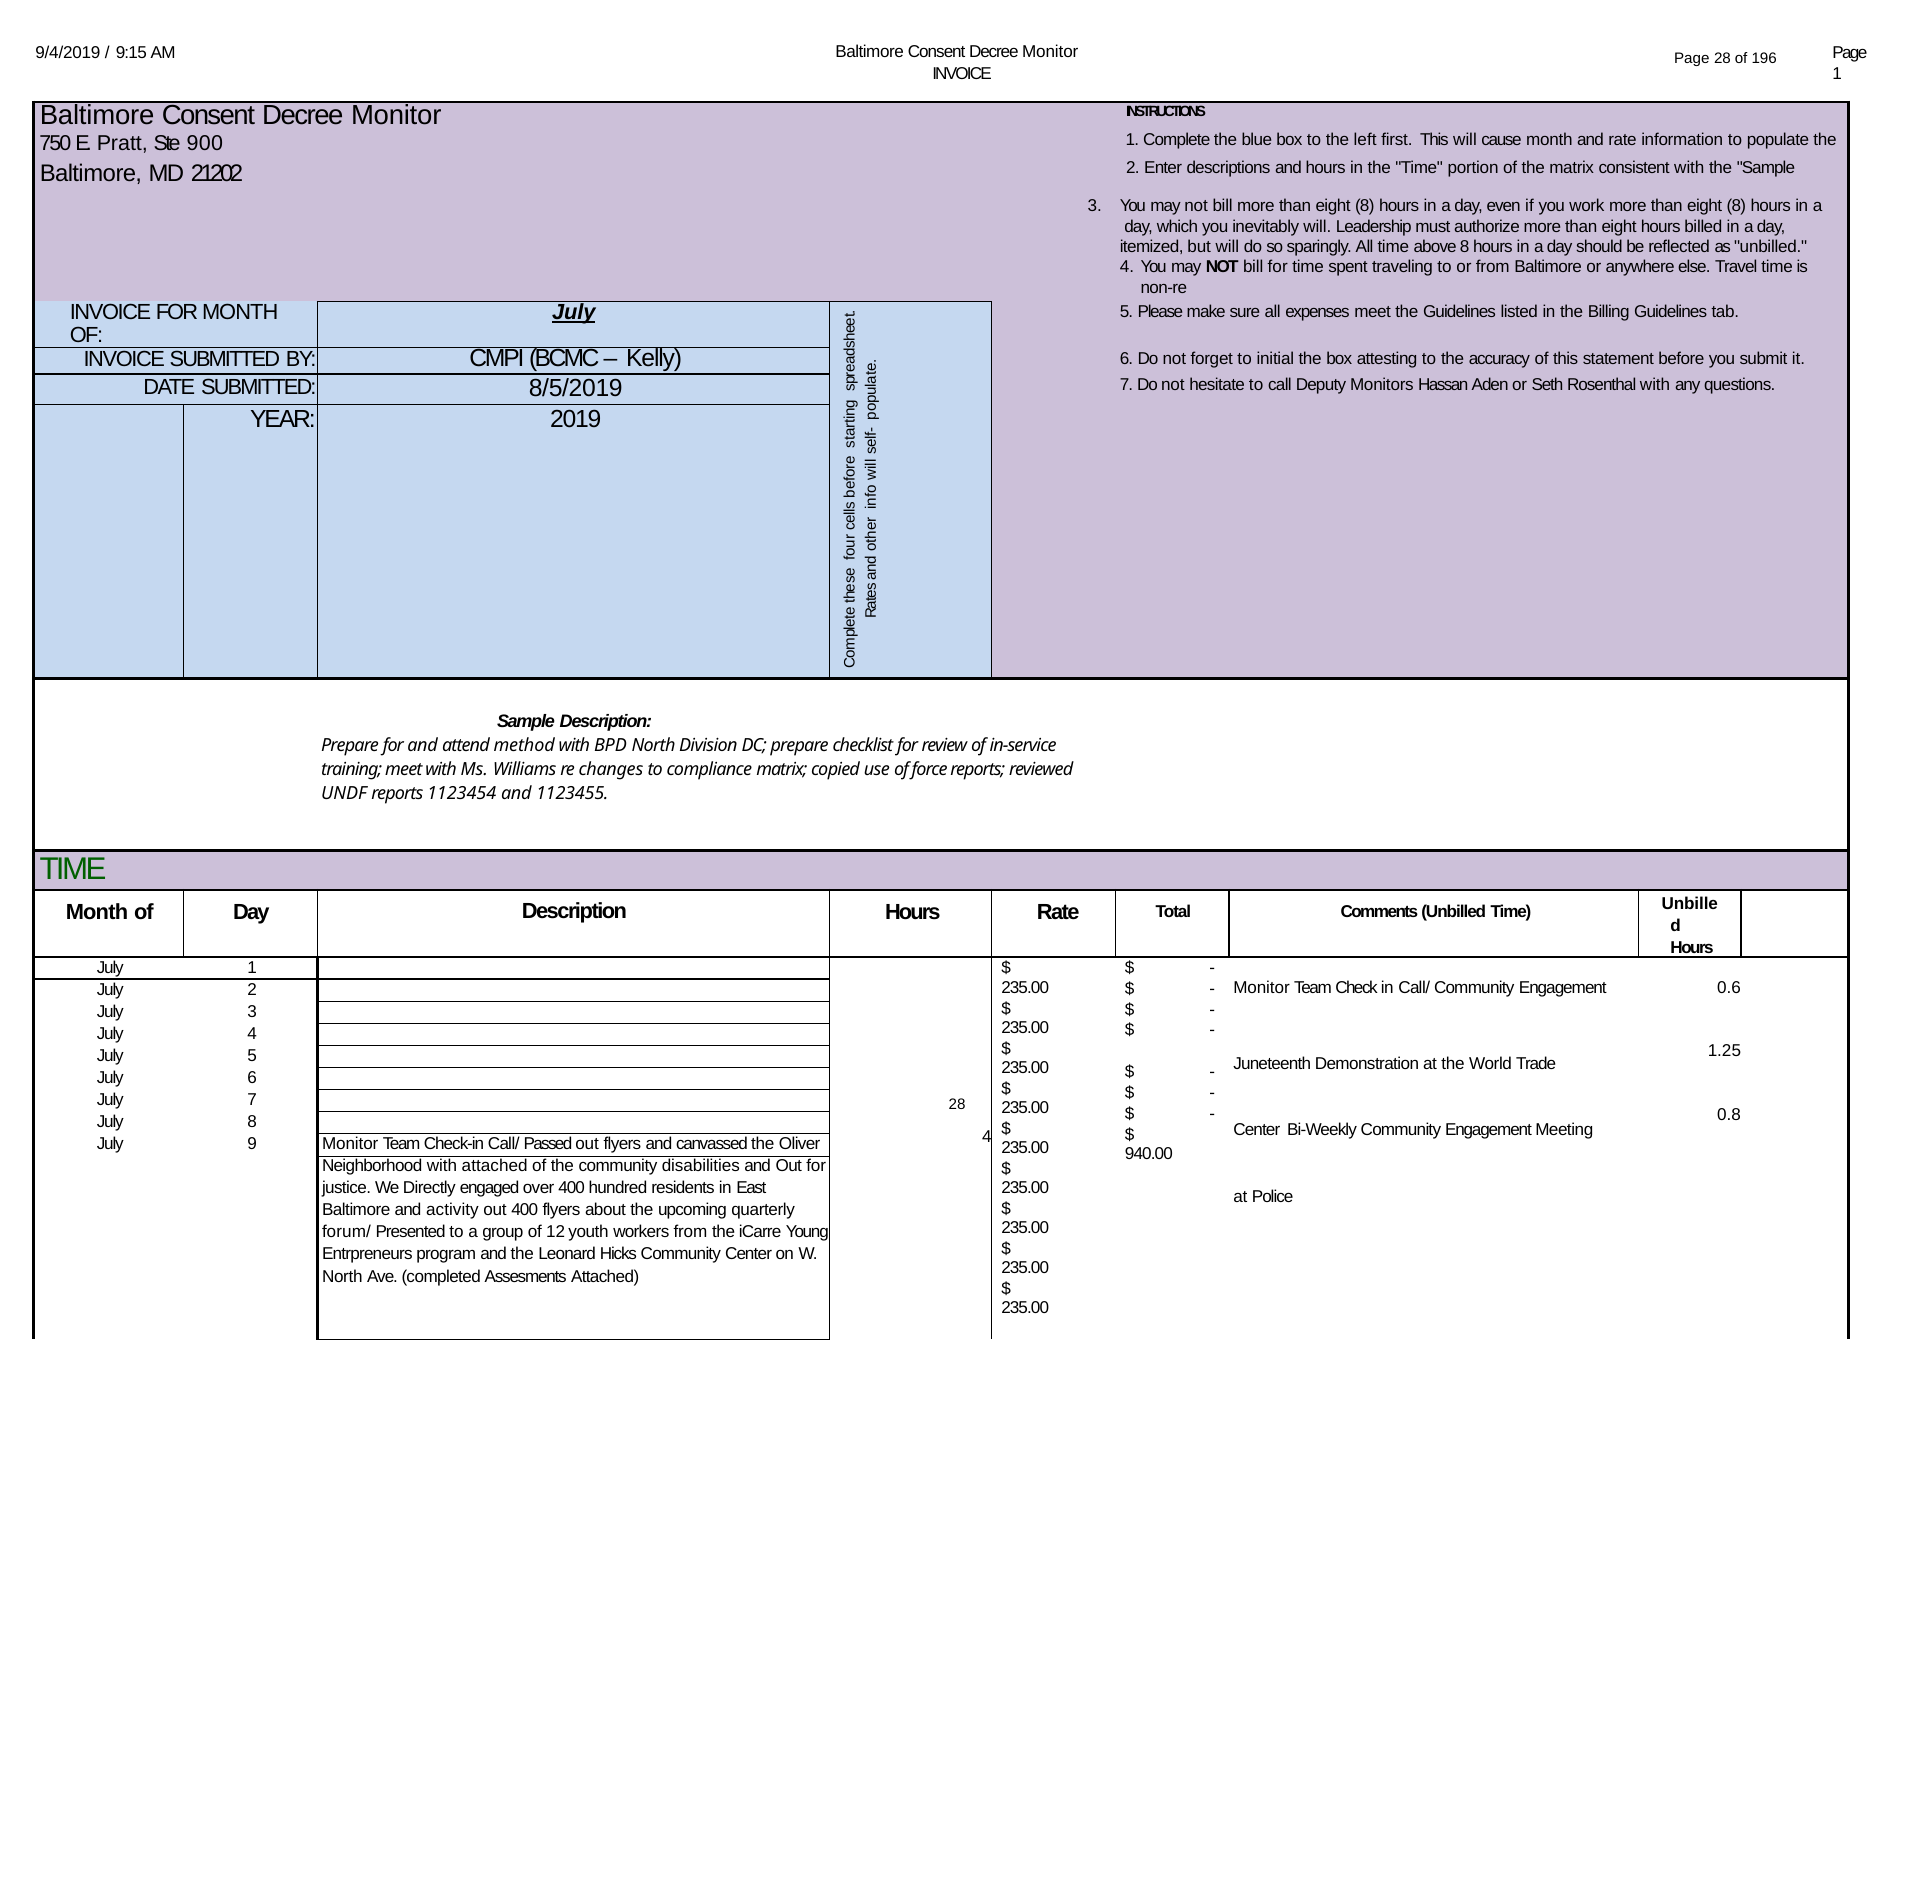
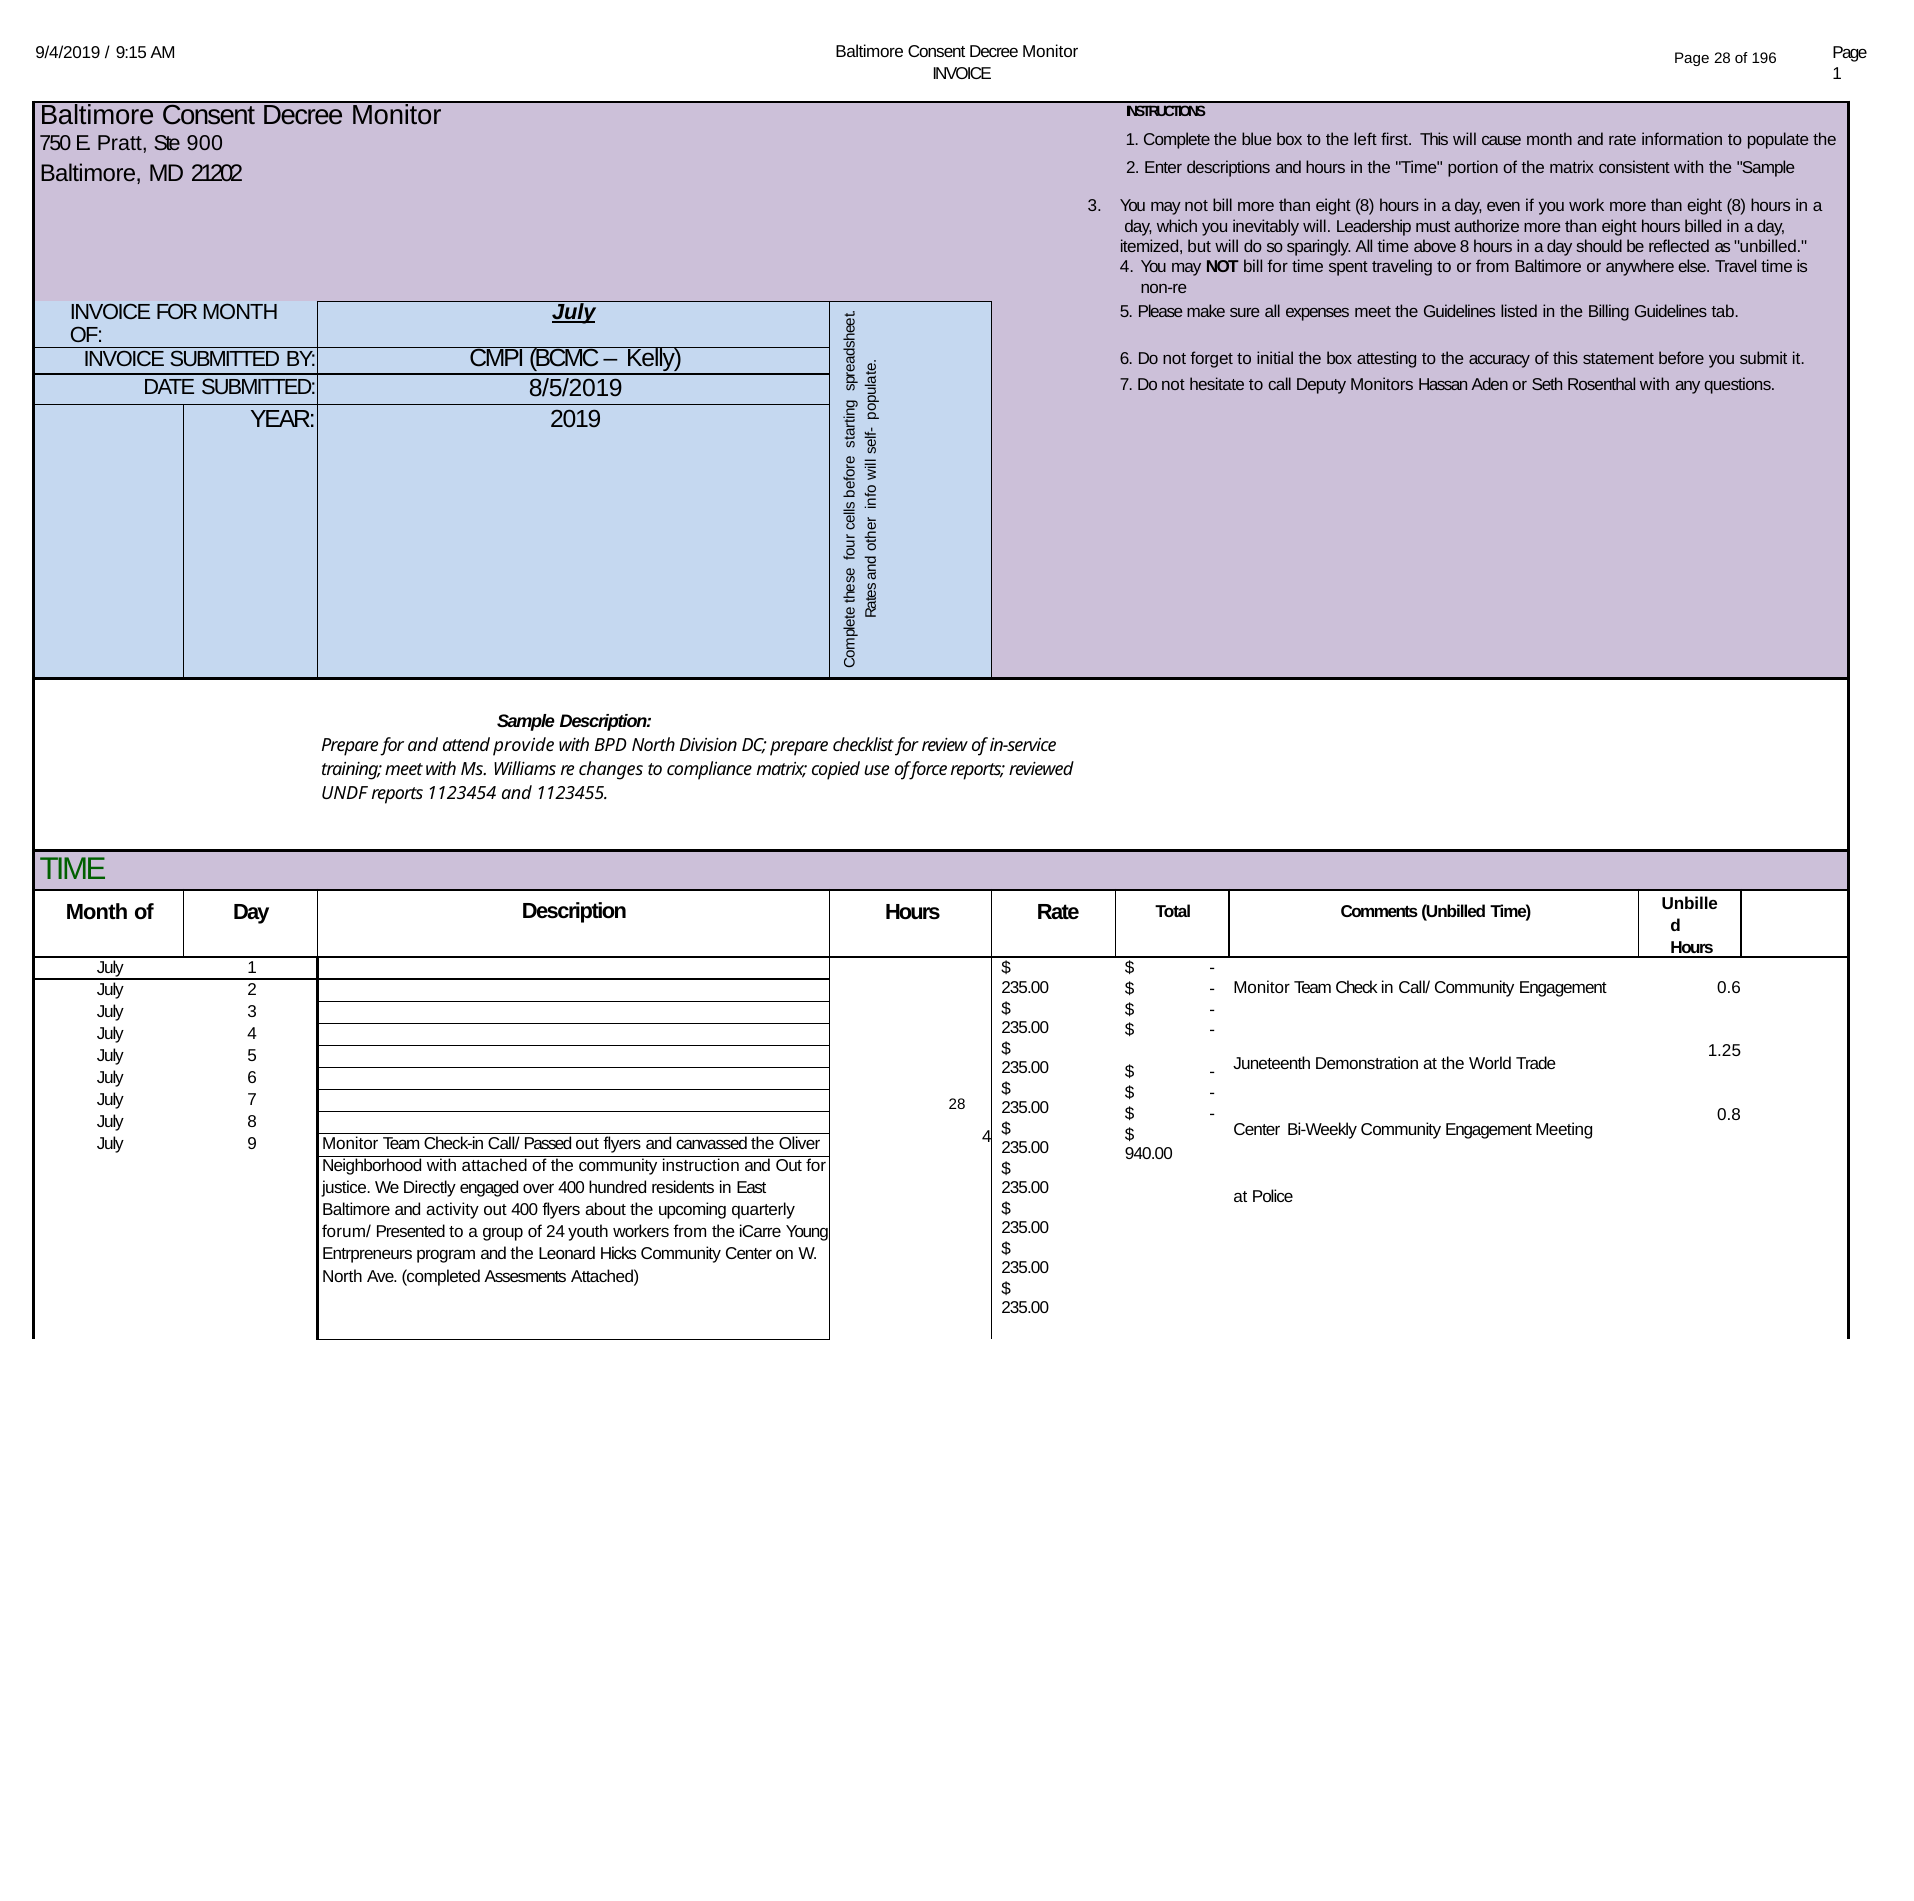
method: method -> provide
disabilities: disabilities -> instruction
12: 12 -> 24
